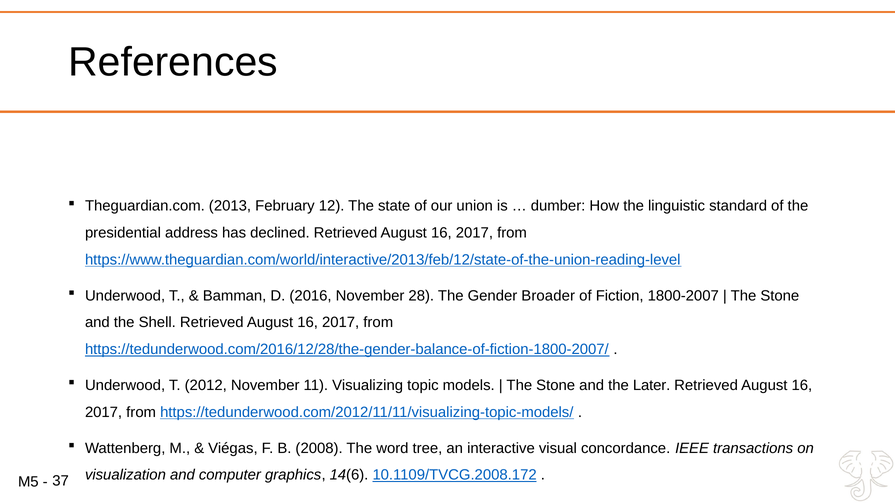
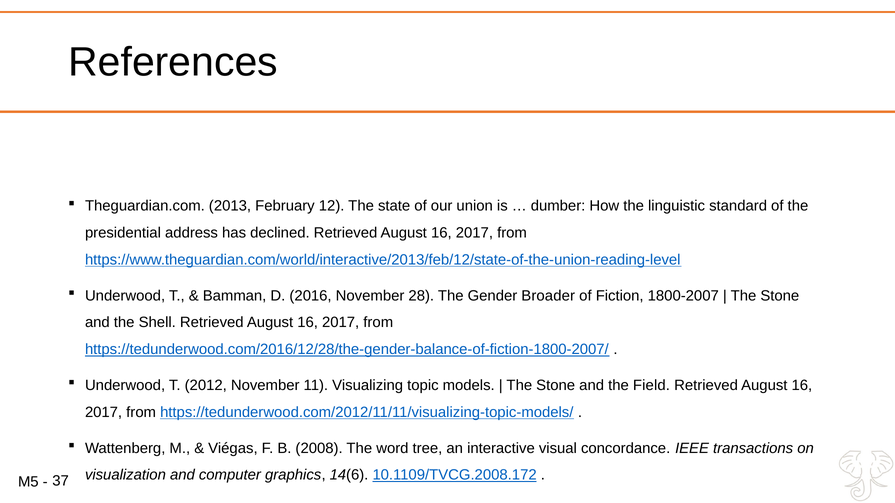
Later: Later -> Field
